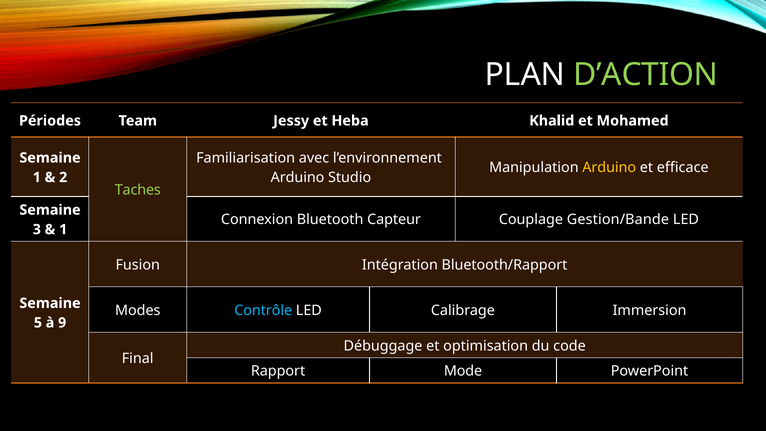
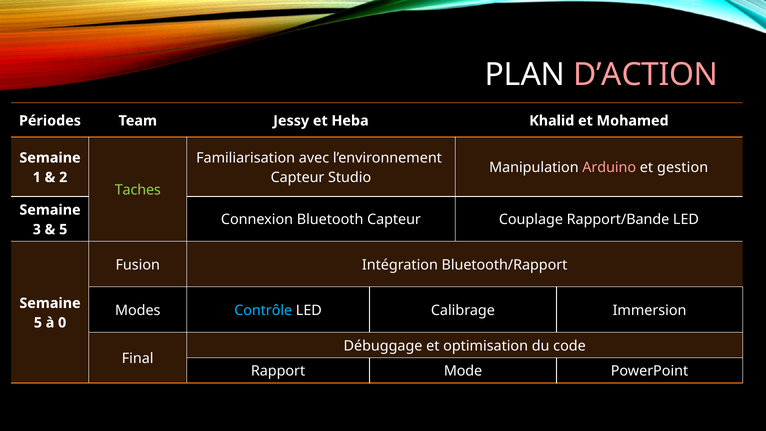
D’ACTION colour: light green -> pink
Arduino at (609, 168) colour: yellow -> pink
efficace: efficace -> gestion
Arduino at (298, 177): Arduino -> Capteur
Gestion/Bande: Gestion/Bande -> Rapport/Bande
1 at (63, 229): 1 -> 5
9: 9 -> 0
